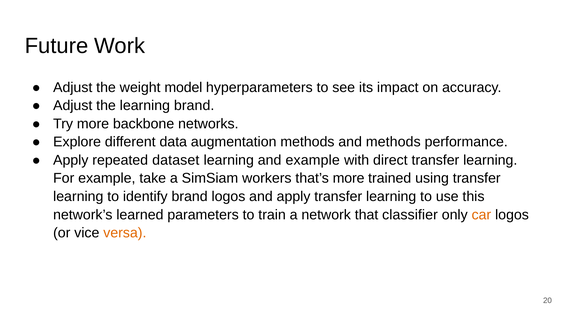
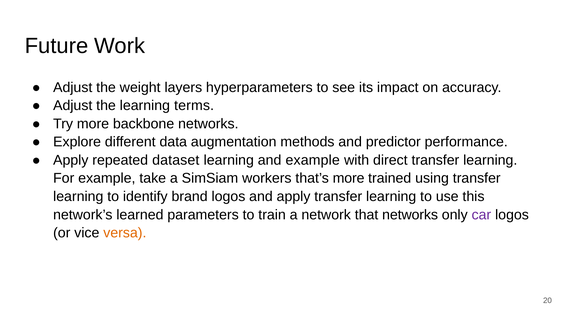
model: model -> layers
learning brand: brand -> terms
and methods: methods -> predictor
that classifier: classifier -> networks
car colour: orange -> purple
